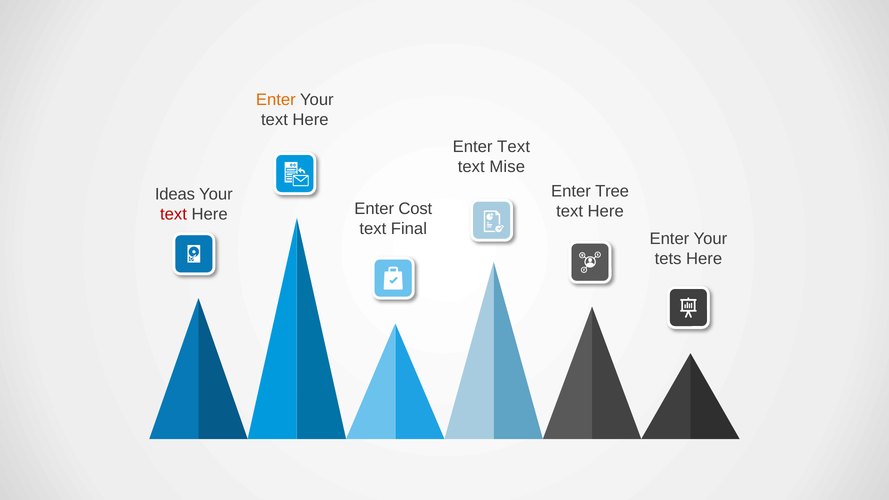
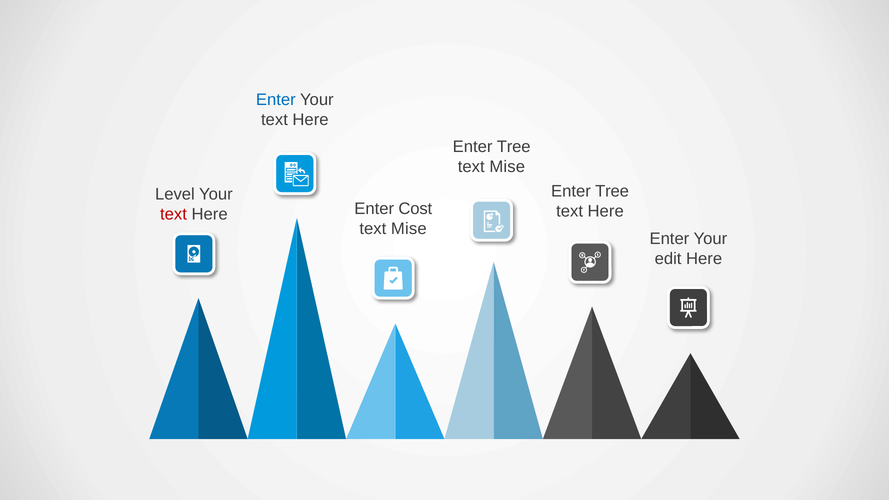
Enter at (276, 100) colour: orange -> blue
Text at (514, 147): Text -> Tree
Ideas: Ideas -> Level
Final at (409, 229): Final -> Mise
tets: tets -> edit
